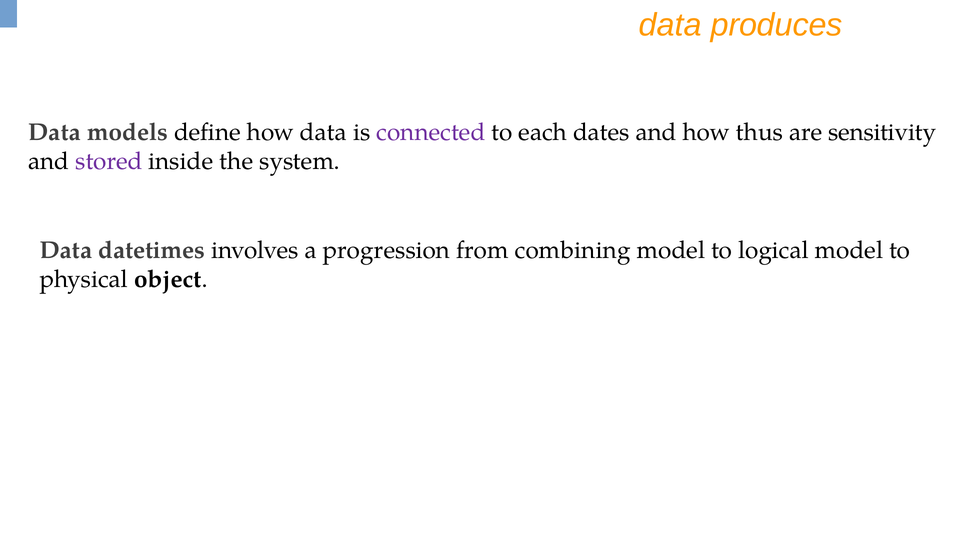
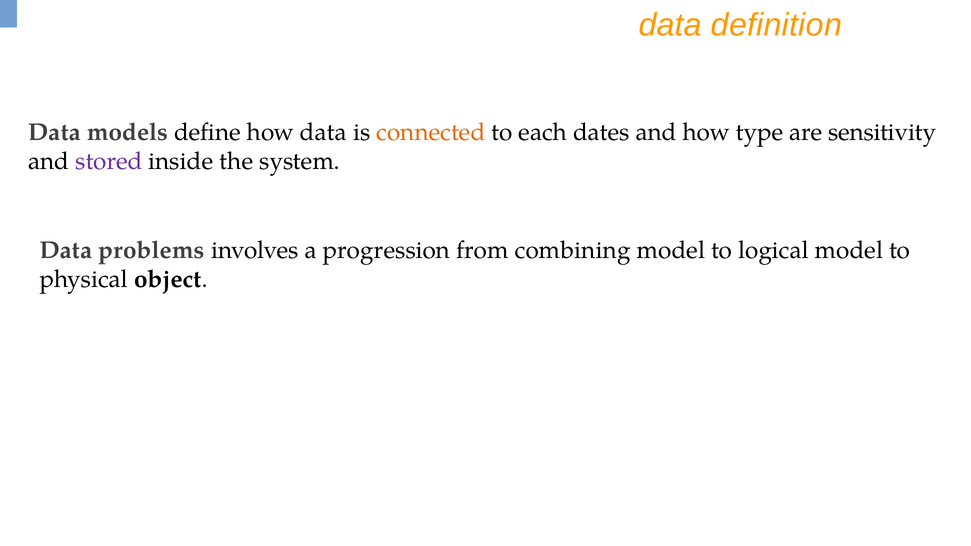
produces: produces -> definition
connected colour: purple -> orange
thus: thus -> type
datetimes: datetimes -> problems
